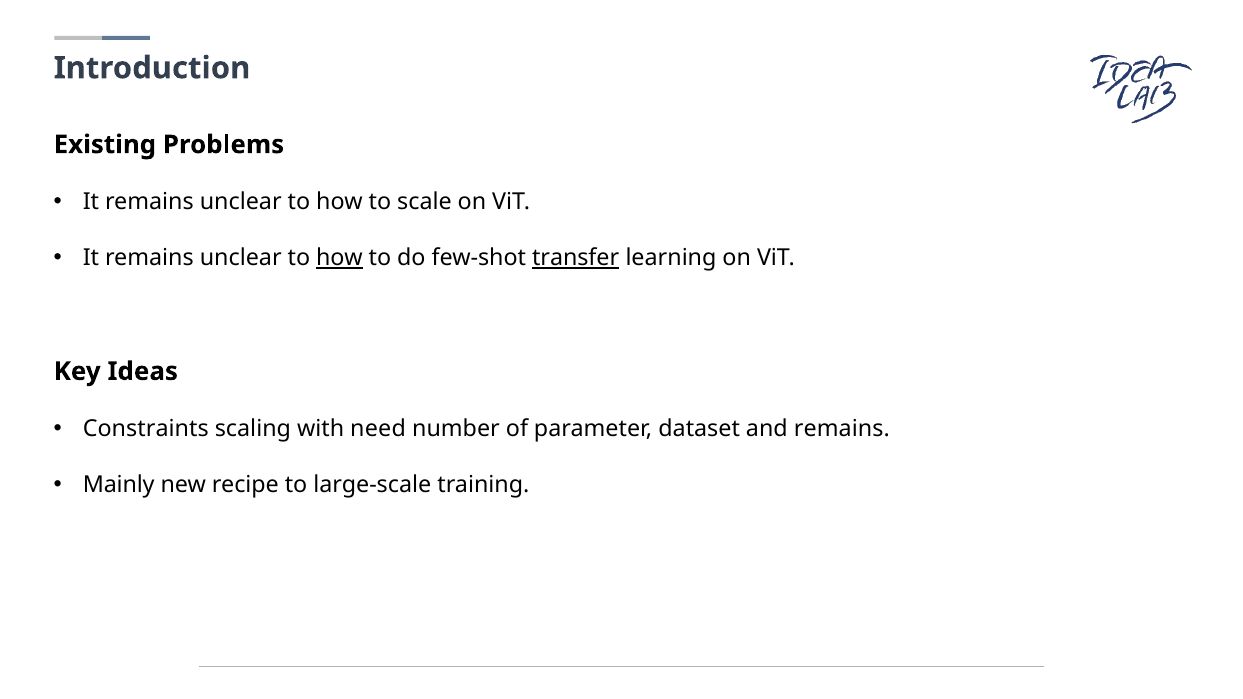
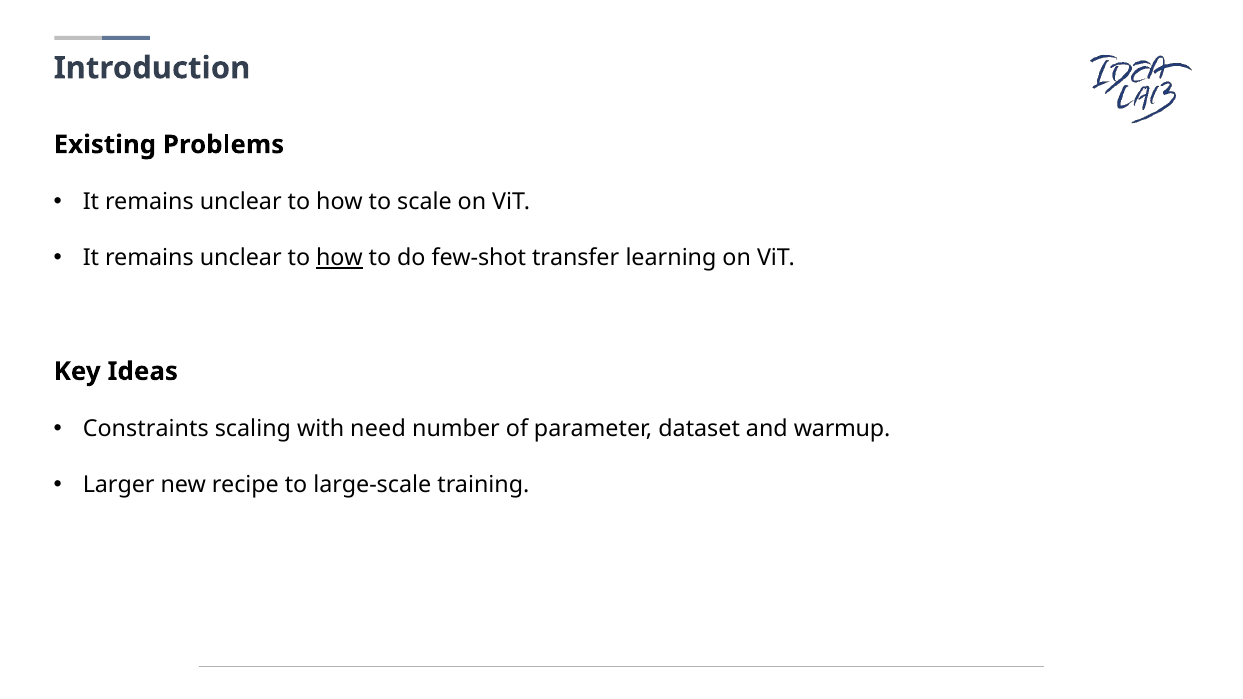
transfer underline: present -> none
and remains: remains -> warmup
Mainly: Mainly -> Larger
